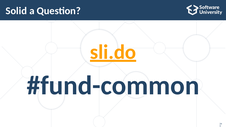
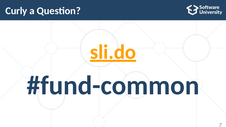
Solid: Solid -> Curly
